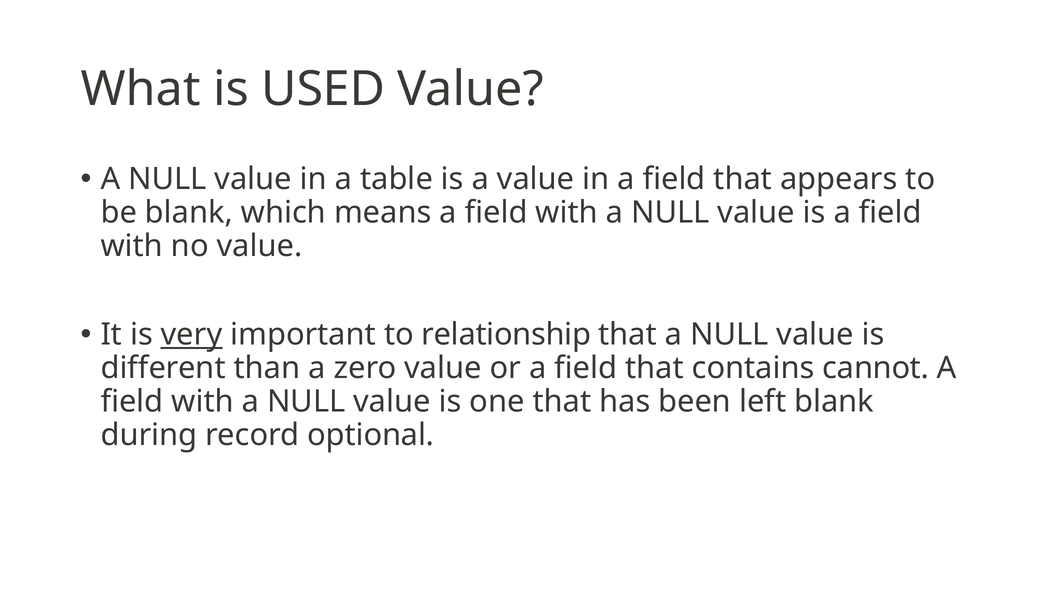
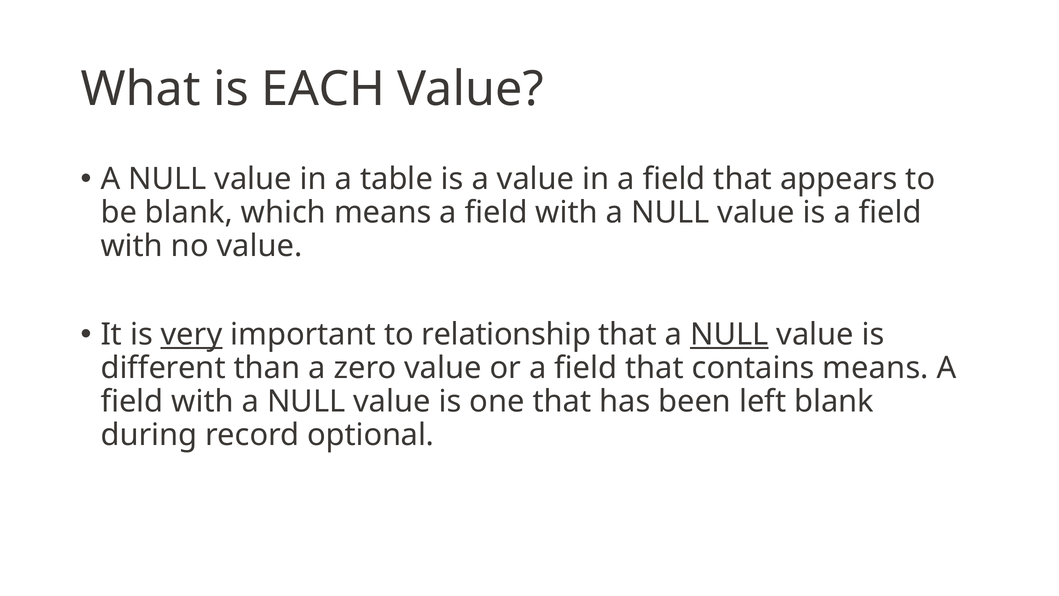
USED: USED -> EACH
NULL at (729, 335) underline: none -> present
contains cannot: cannot -> means
